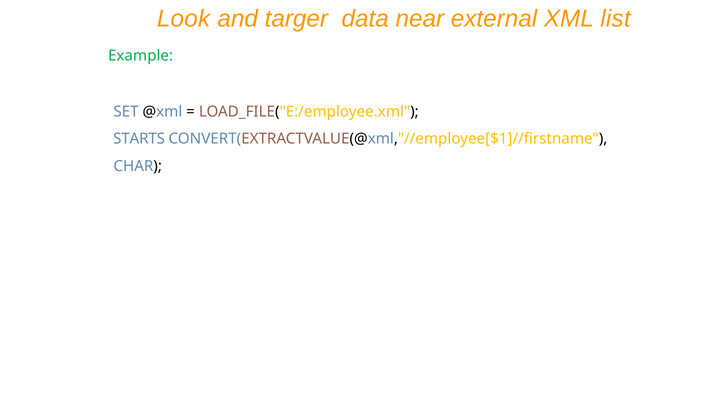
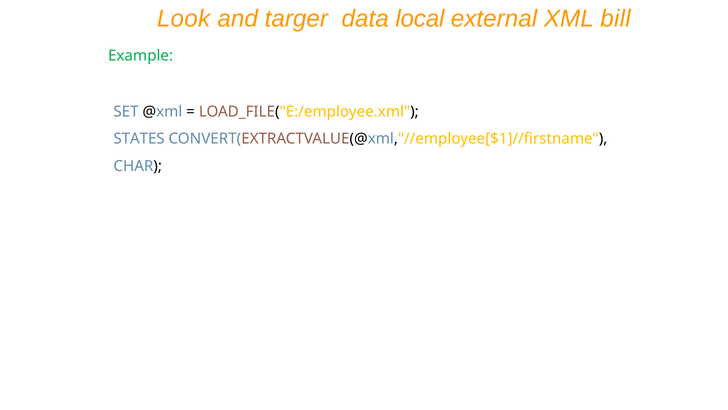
near: near -> local
list: list -> bill
STARTS: STARTS -> STATES
